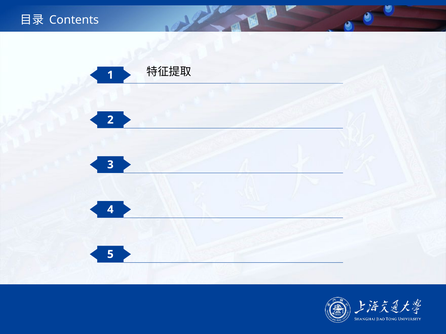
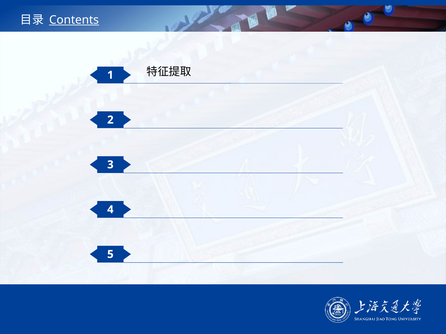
Contents underline: none -> present
